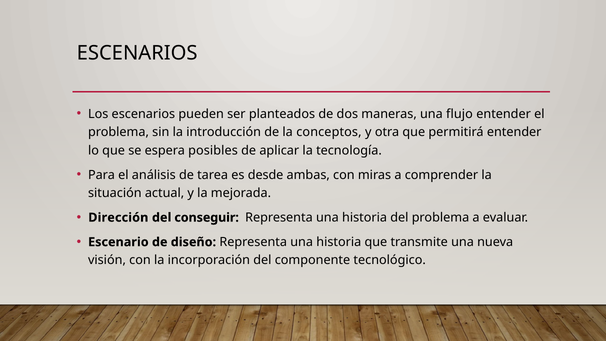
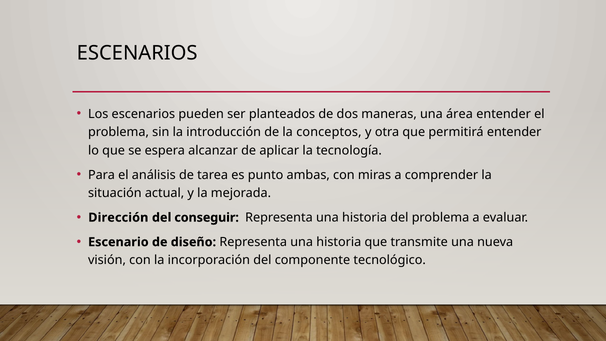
flujo: flujo -> área
posibles: posibles -> alcanzar
desde: desde -> punto
